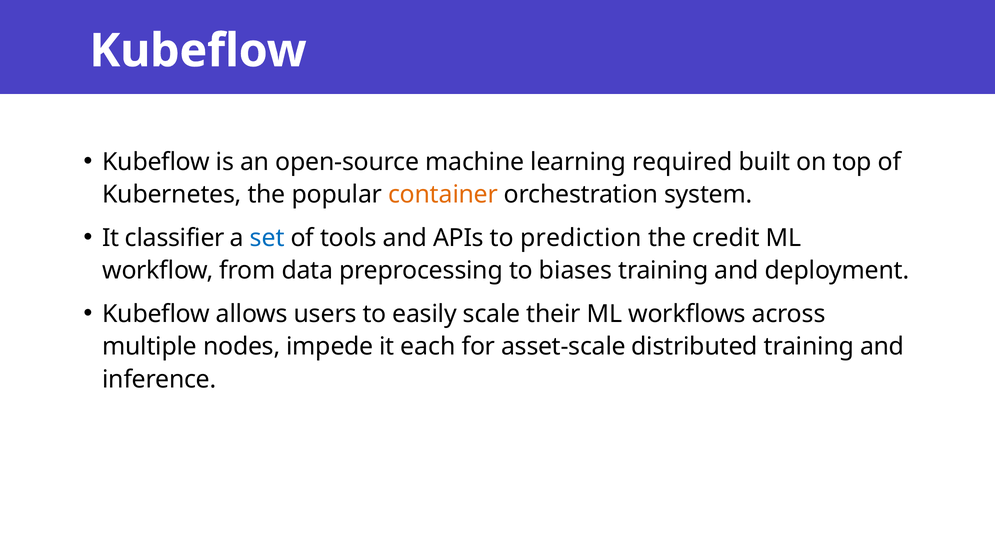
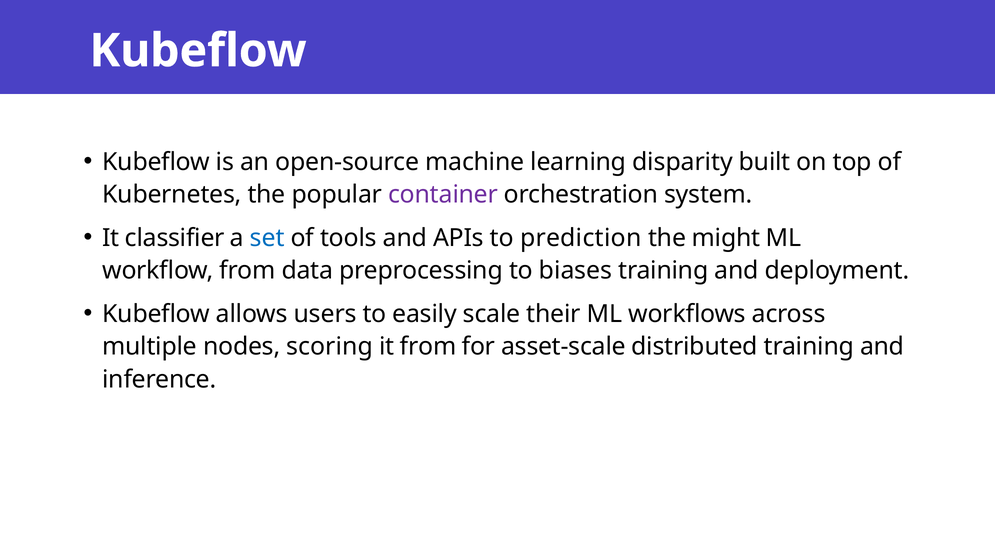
required: required -> disparity
container colour: orange -> purple
credit: credit -> might
impede: impede -> scoring
it each: each -> from
